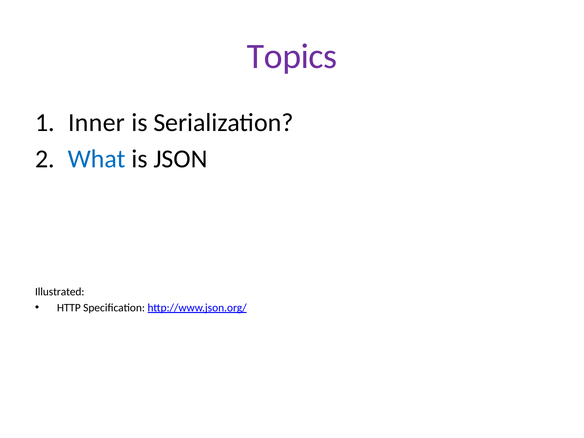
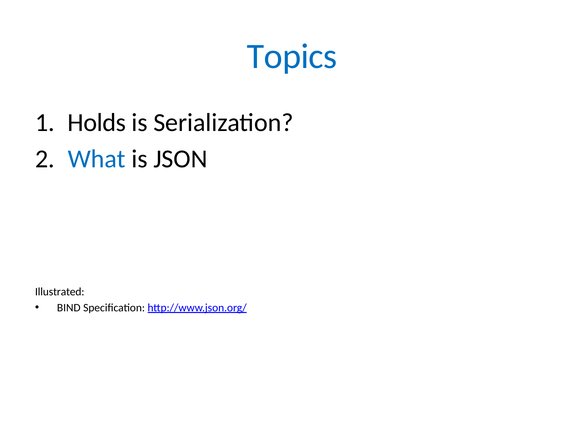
Topics colour: purple -> blue
Inner: Inner -> Holds
HTTP: HTTP -> BIND
